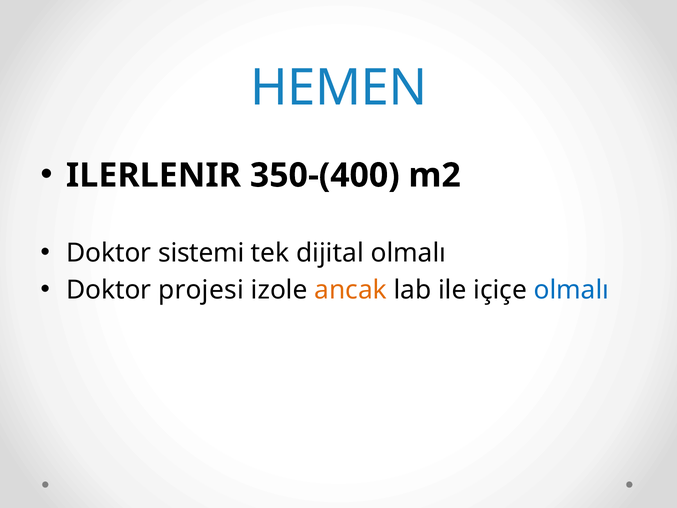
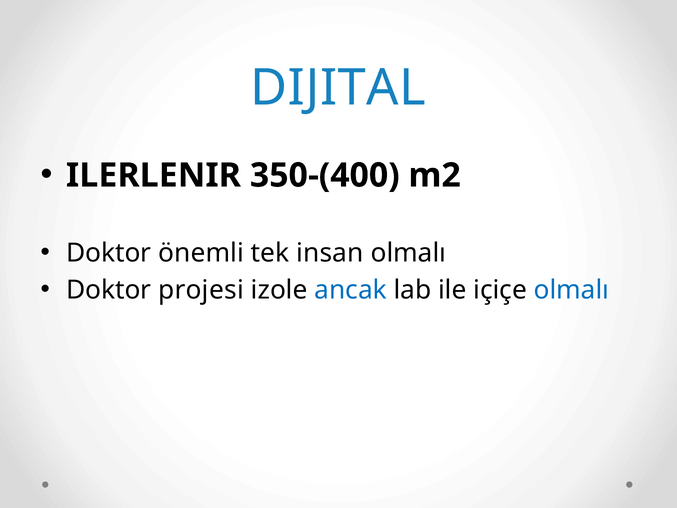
HEMEN: HEMEN -> DIJITAL
sistemi: sistemi -> önemli
dijital: dijital -> insan
ancak colour: orange -> blue
